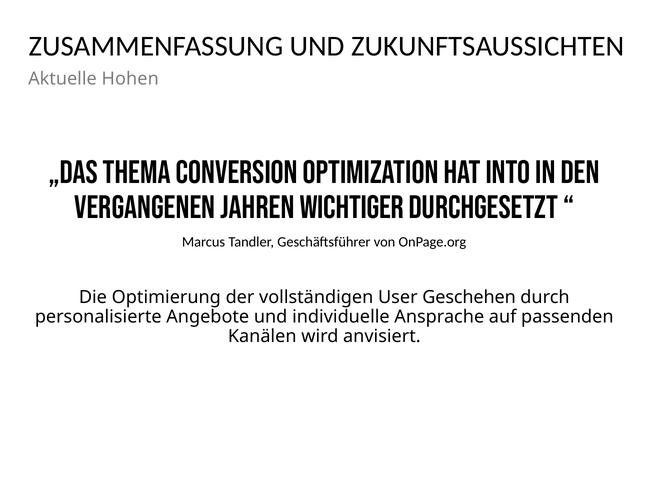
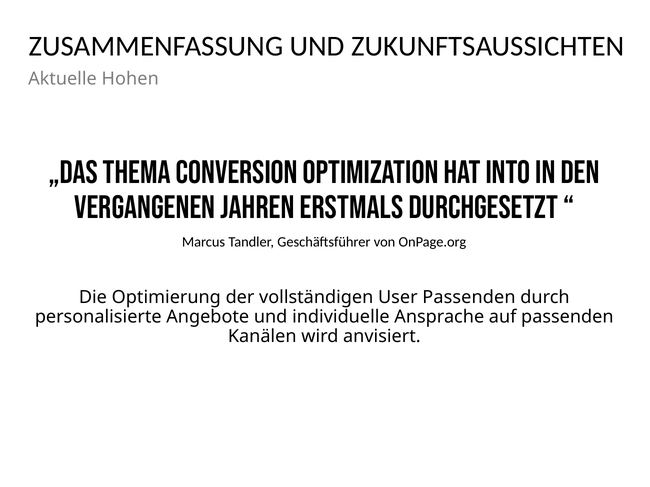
wichtiger: wichtiger -> erstmals
User Geschehen: Geschehen -> Passenden
